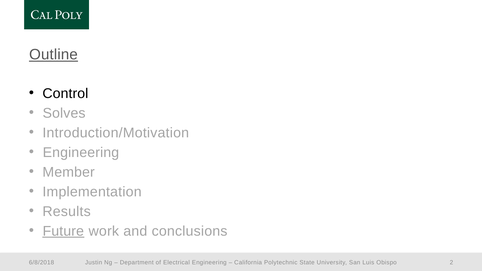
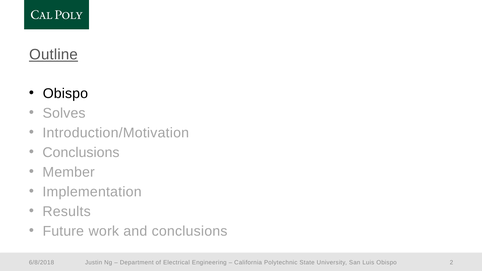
Control at (65, 93): Control -> Obispo
Engineering at (81, 152): Engineering -> Conclusions
Future underline: present -> none
